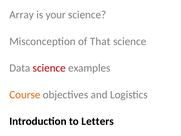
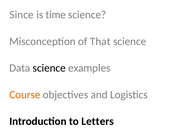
Array: Array -> Since
your: your -> time
science at (49, 68) colour: red -> black
